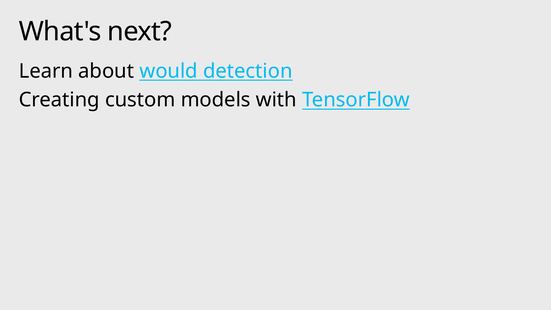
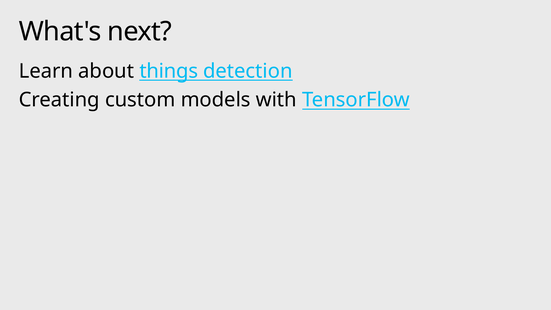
would: would -> things
